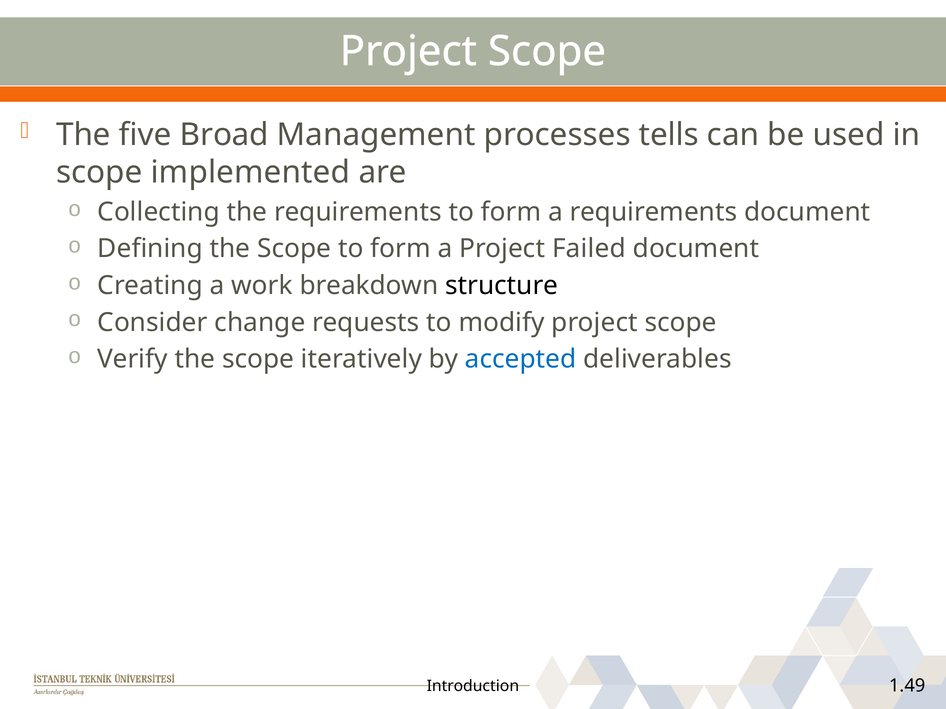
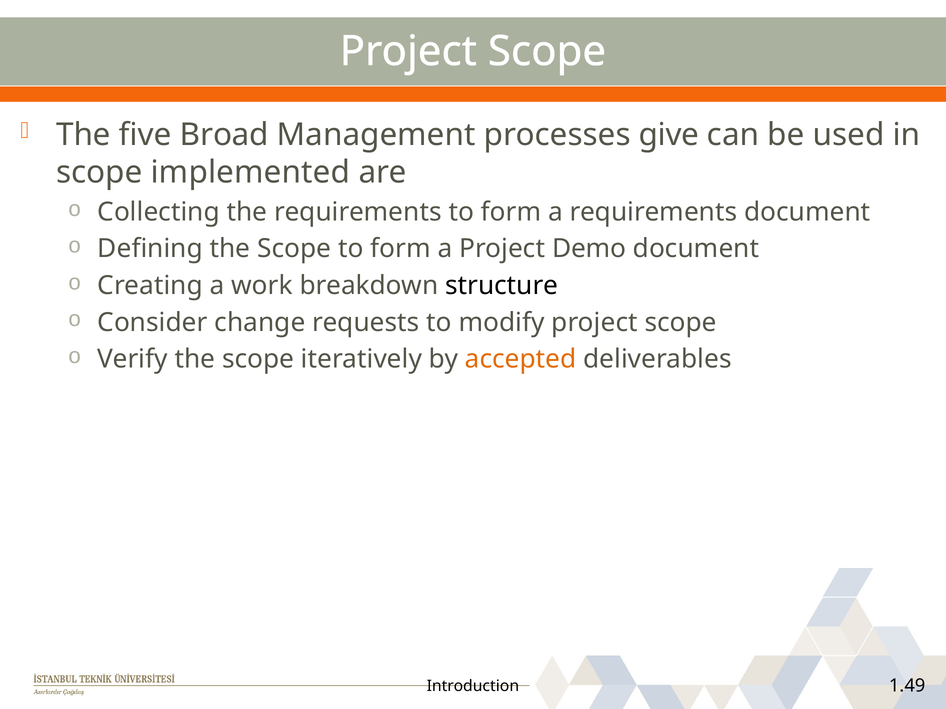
tells: tells -> give
Failed: Failed -> Demo
accepted colour: blue -> orange
